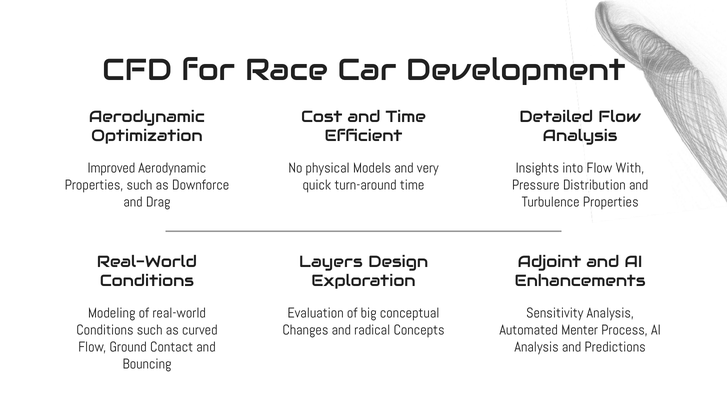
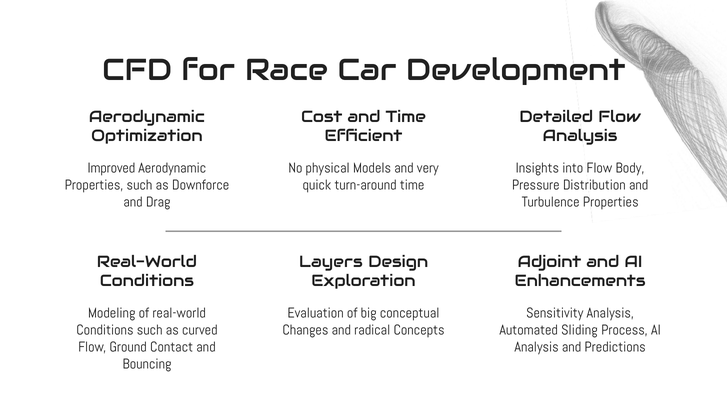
With: With -> Body
Menter: Menter -> Sliding
